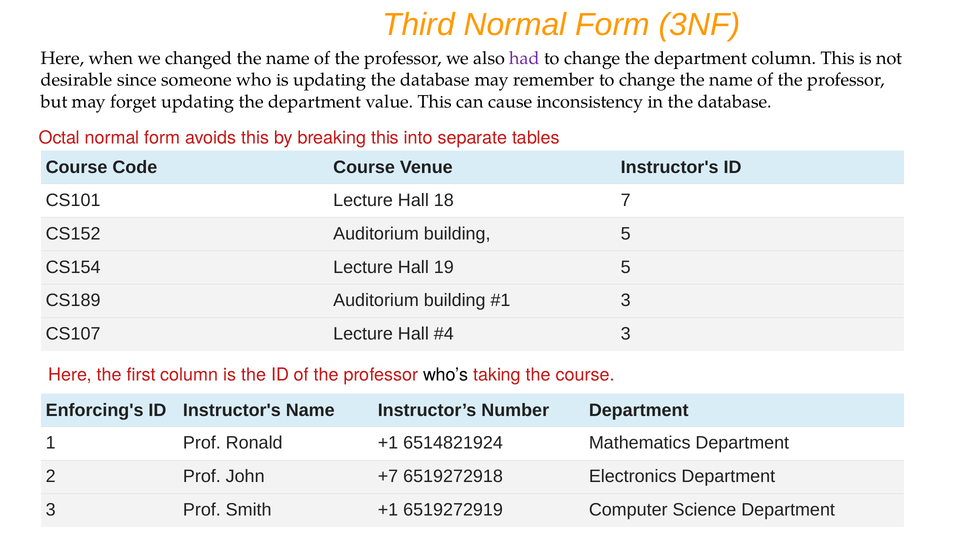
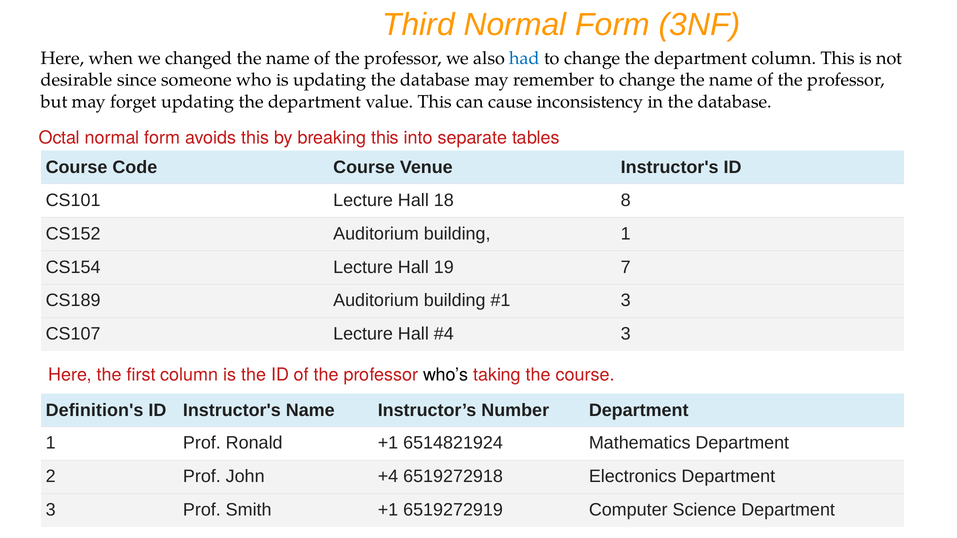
had colour: purple -> blue
7: 7 -> 8
building 5: 5 -> 1
19 5: 5 -> 7
Enforcing's: Enforcing's -> Definition's
+7: +7 -> +4
